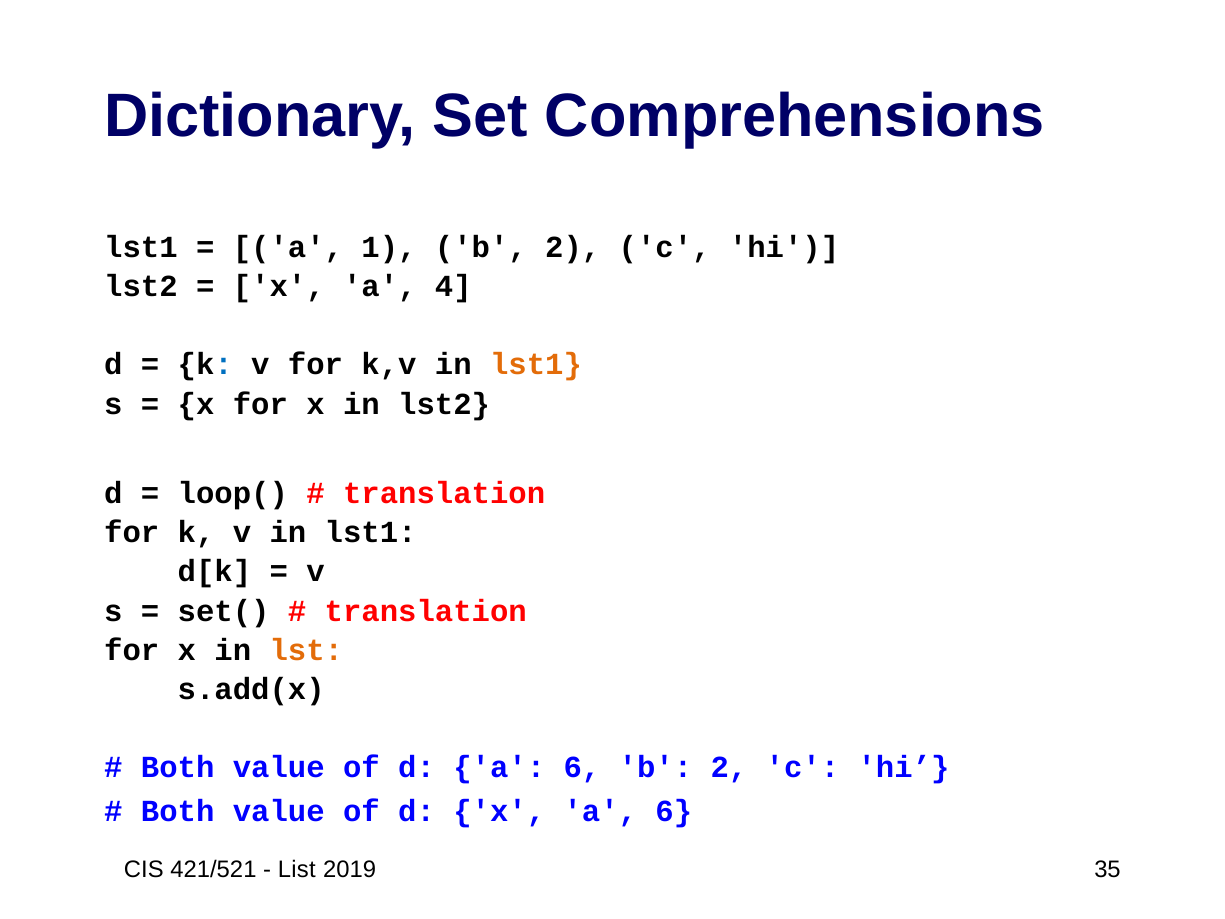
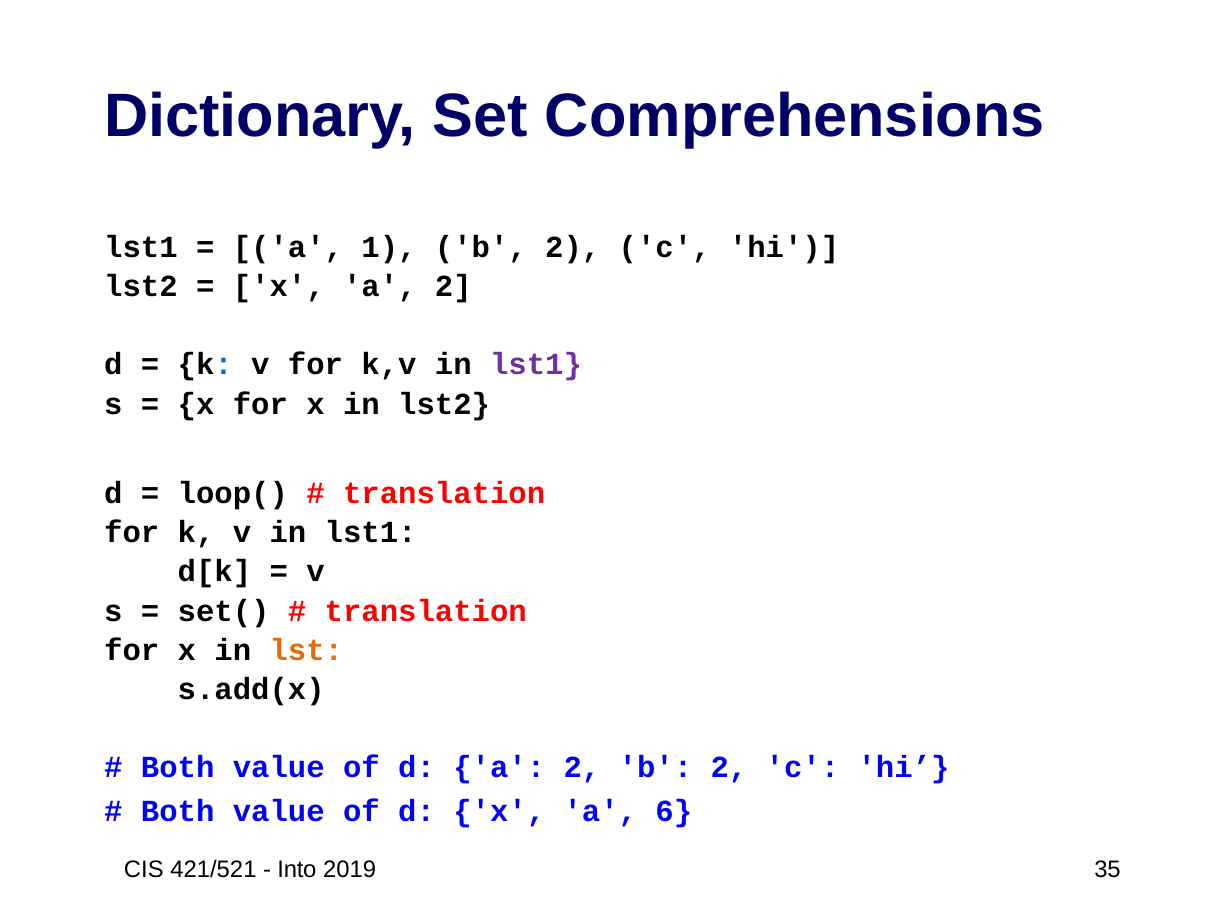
x a 4: 4 -> 2
lst1 at (536, 365) colour: orange -> purple
d a 6: 6 -> 2
List: List -> Into
